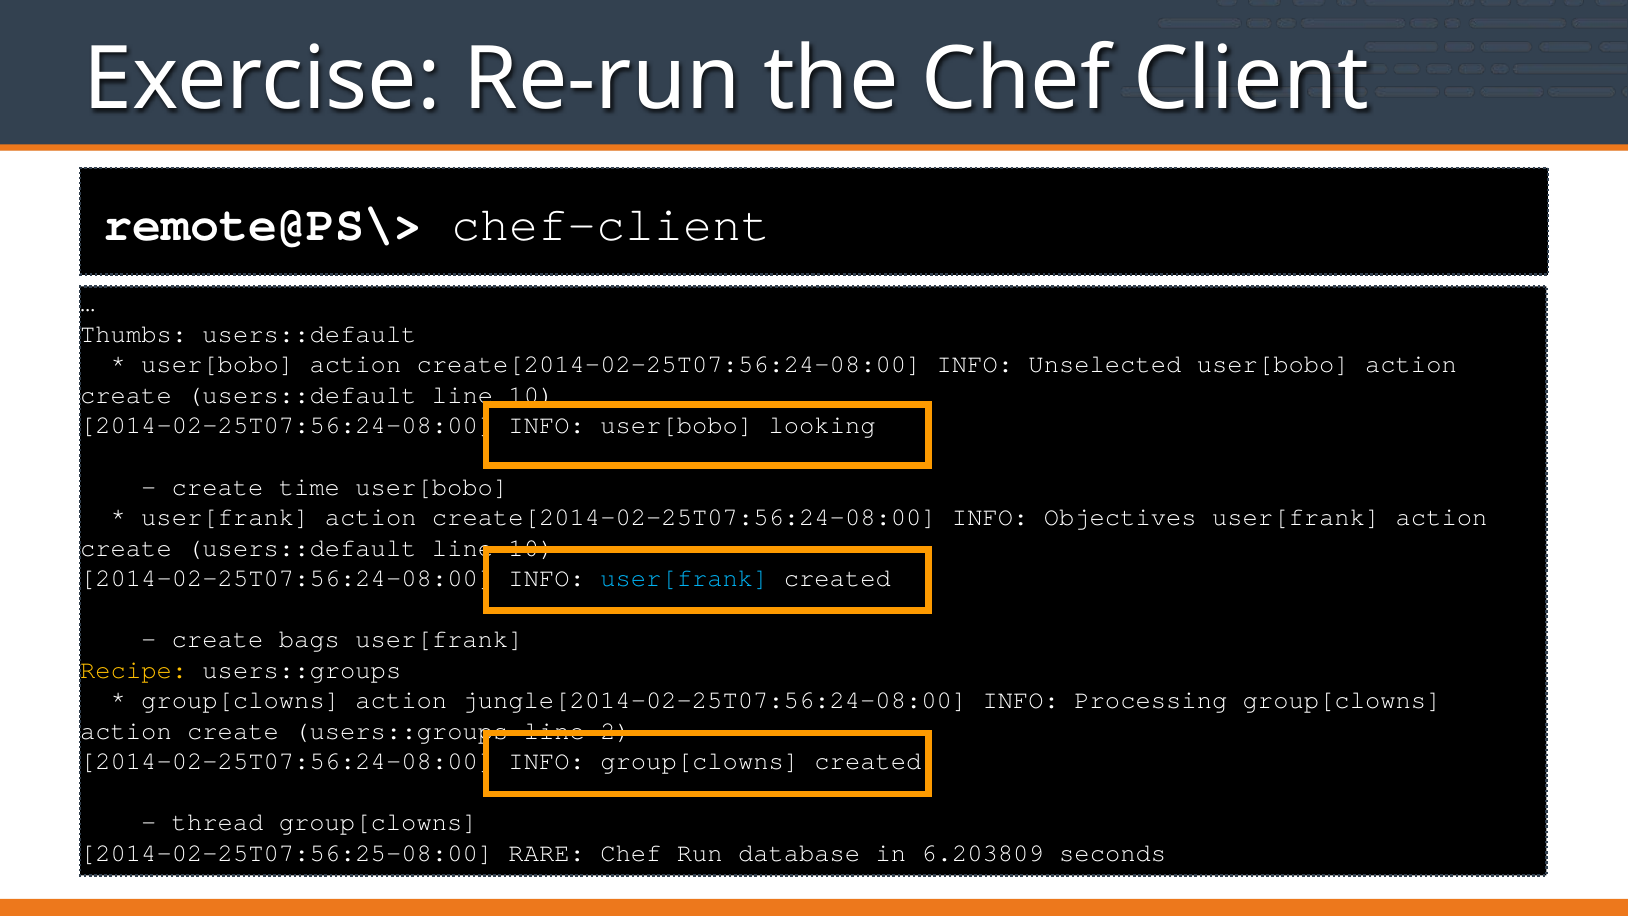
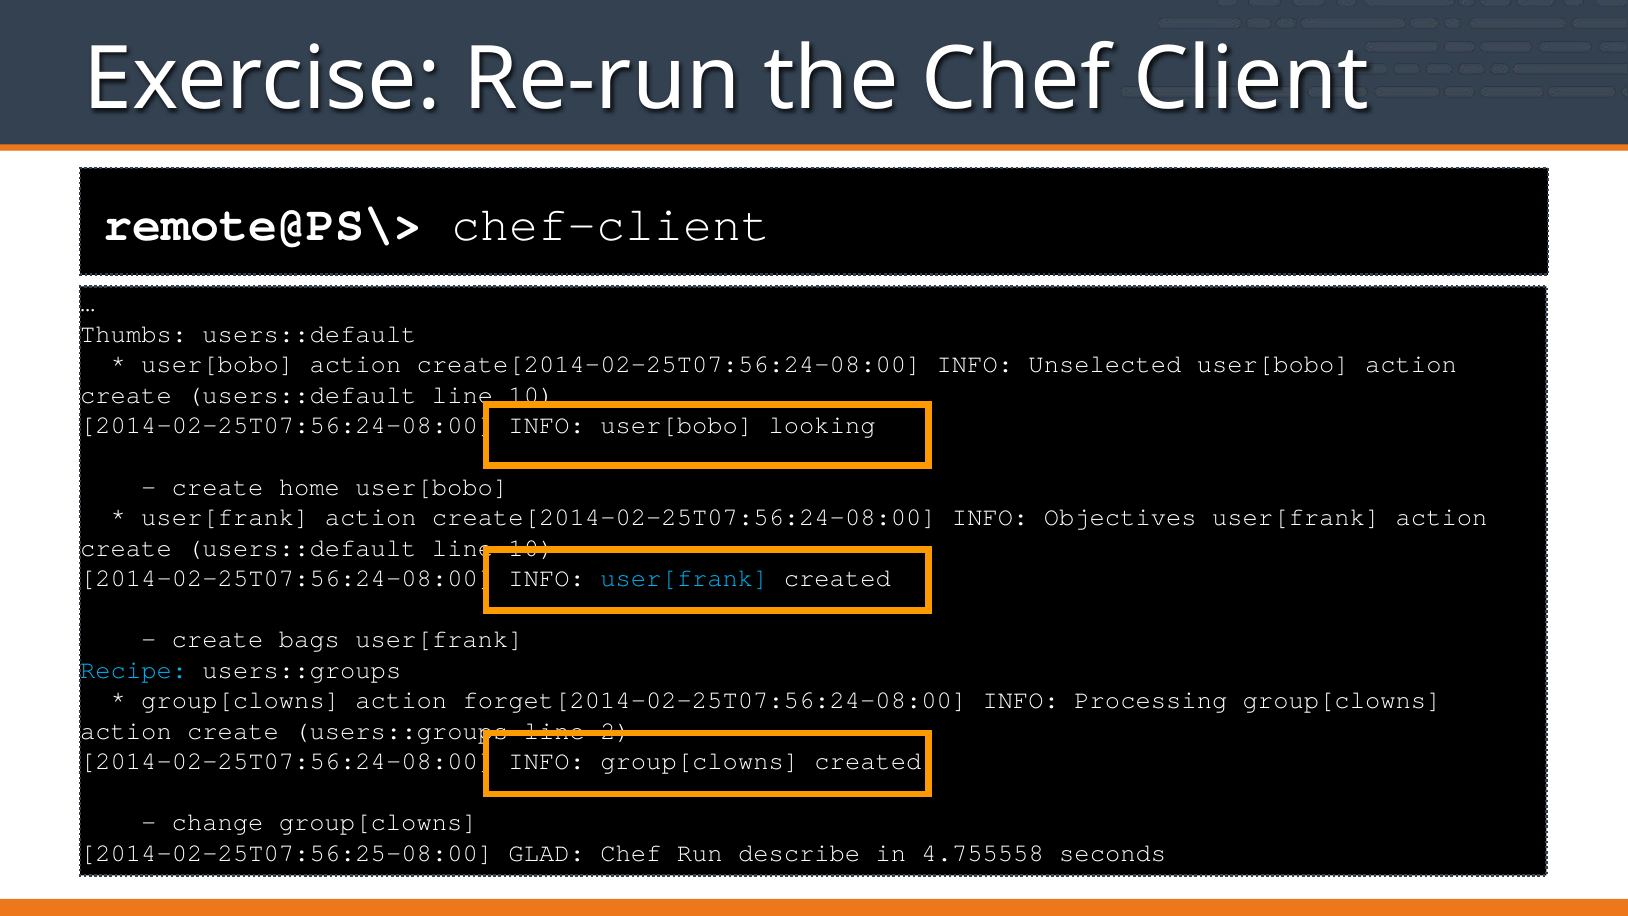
time: time -> home
Recipe colour: yellow -> light blue
jungle[2014-02-25T07:56:24-08:00: jungle[2014-02-25T07:56:24-08:00 -> forget[2014-02-25T07:56:24-08:00
thread: thread -> change
RARE: RARE -> GLAD
database: database -> describe
6.203809: 6.203809 -> 4.755558
